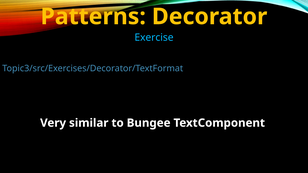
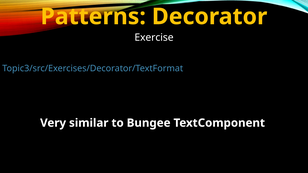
Exercise colour: light blue -> white
